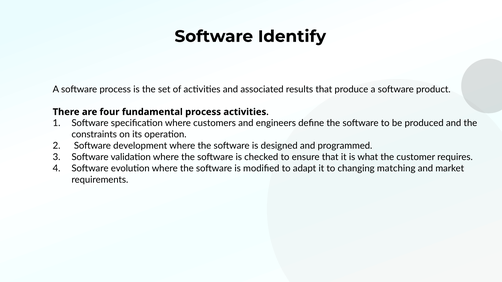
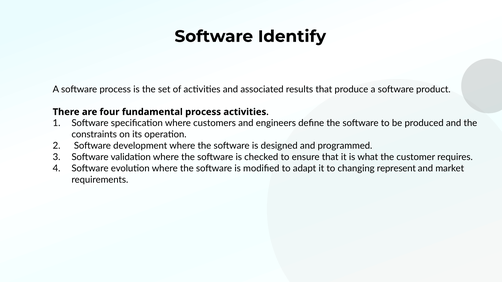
matching: matching -> represent
